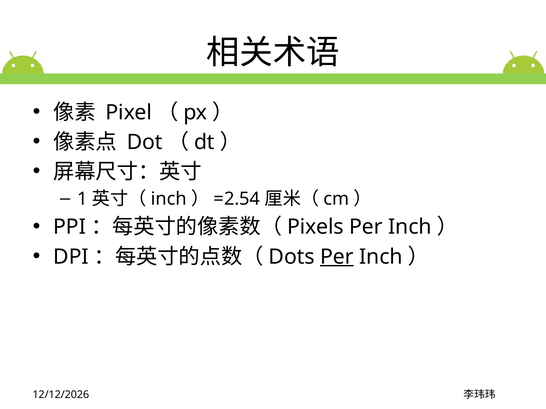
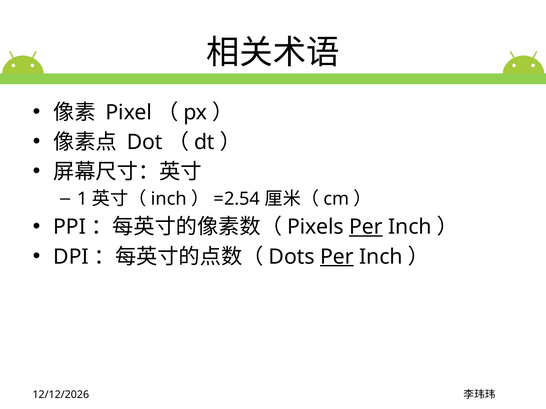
Per at (366, 227) underline: none -> present
